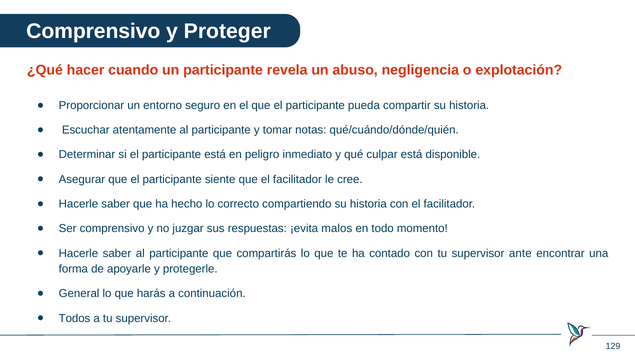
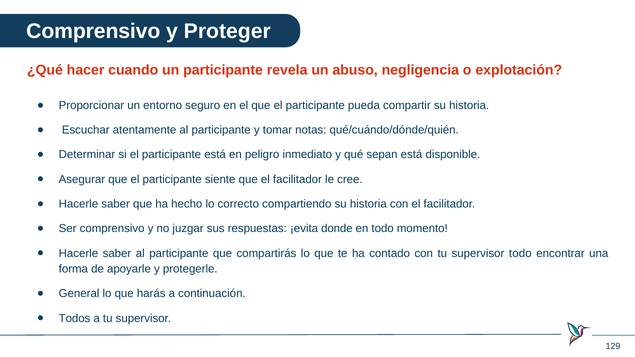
culpar: culpar -> sepan
malos: malos -> donde
supervisor ante: ante -> todo
